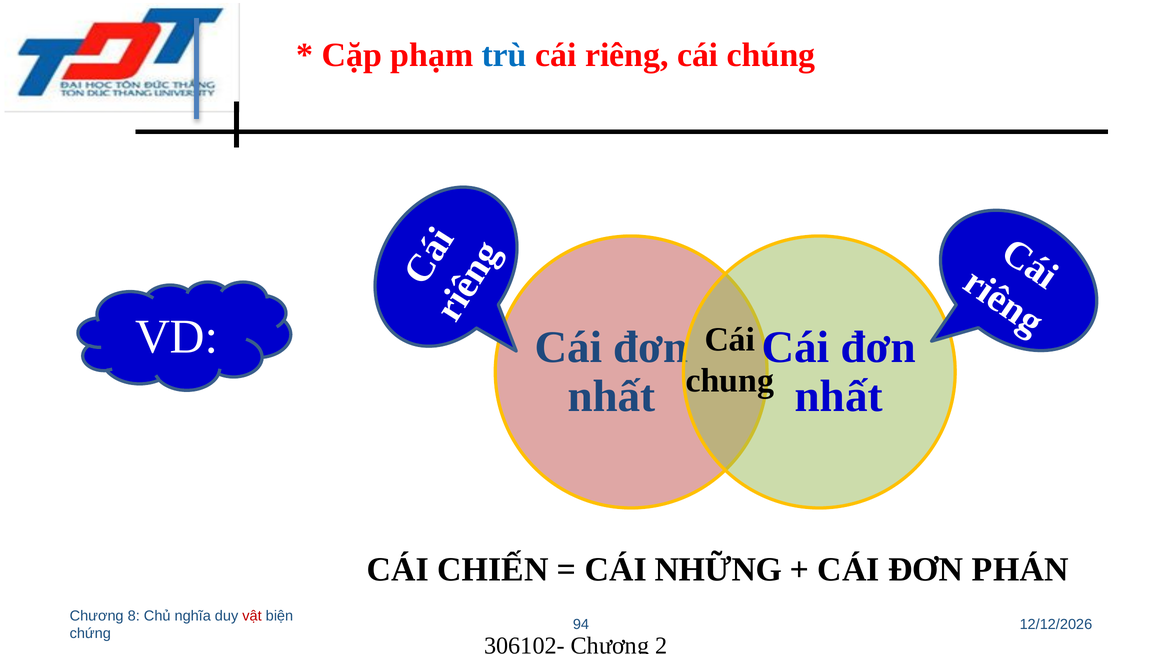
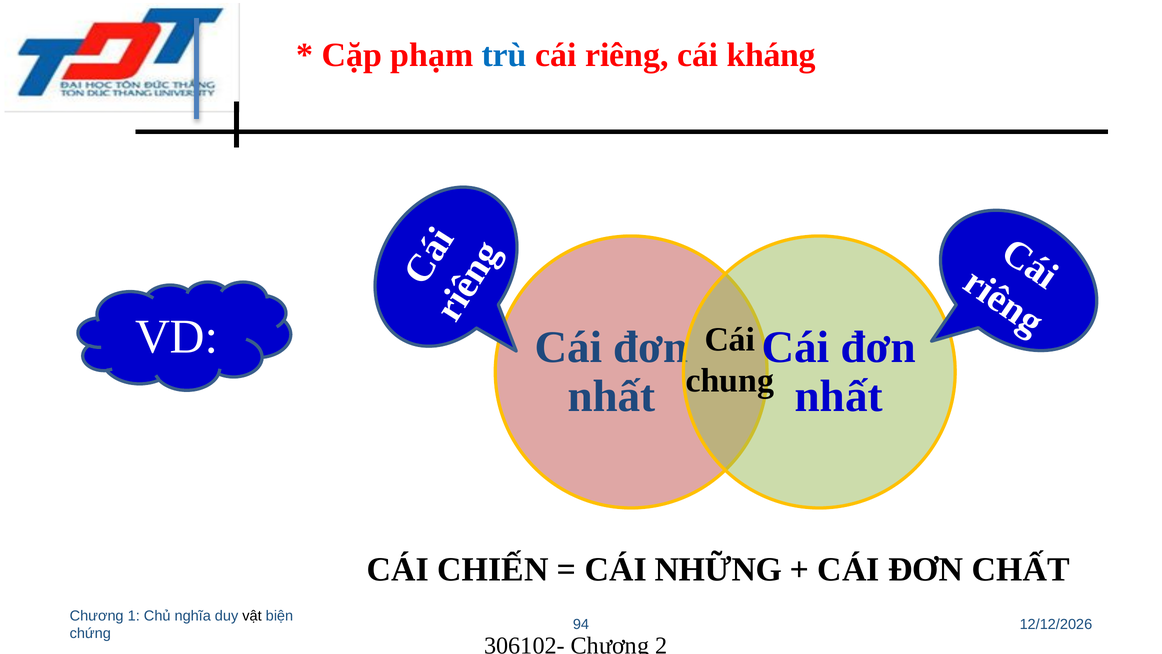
chúng: chúng -> kháng
PHÁN: PHÁN -> CHẤT
8: 8 -> 1
vật colour: red -> black
